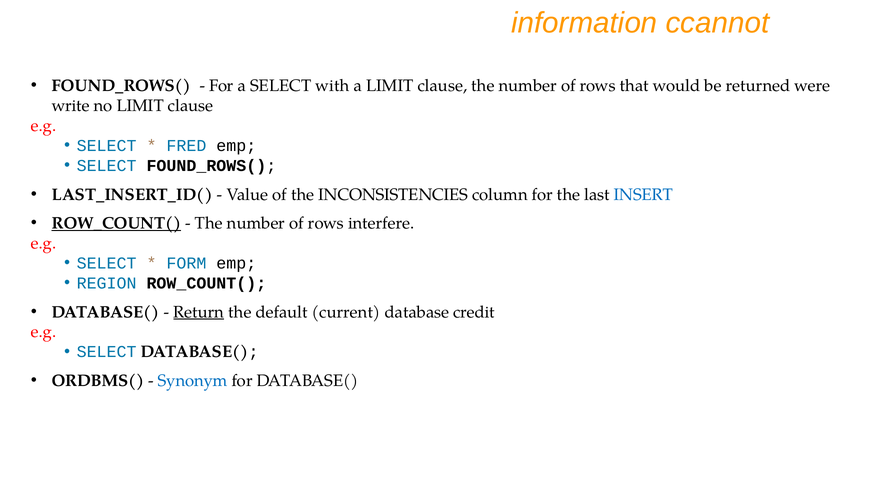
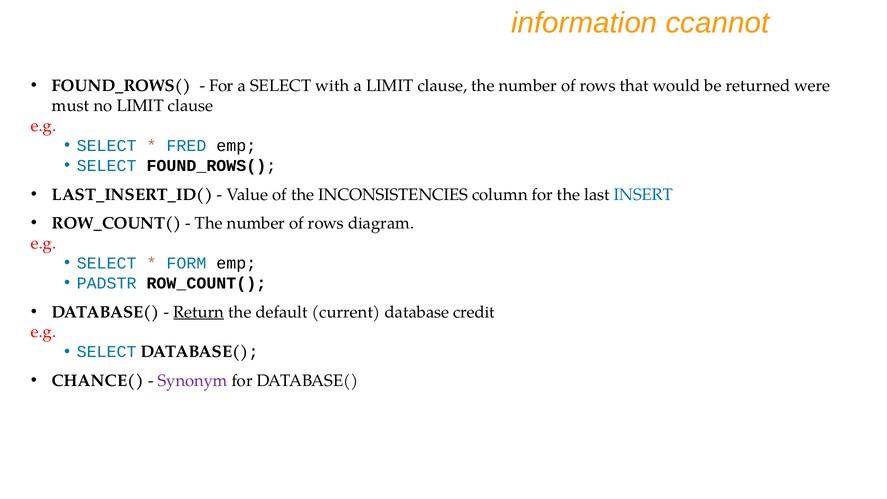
write: write -> must
ROW_COUNT( at (117, 223) underline: present -> none
interfere: interfere -> diagram
REGION: REGION -> PADSTR
ORDBMS(: ORDBMS( -> CHANCE(
Synonym colour: blue -> purple
